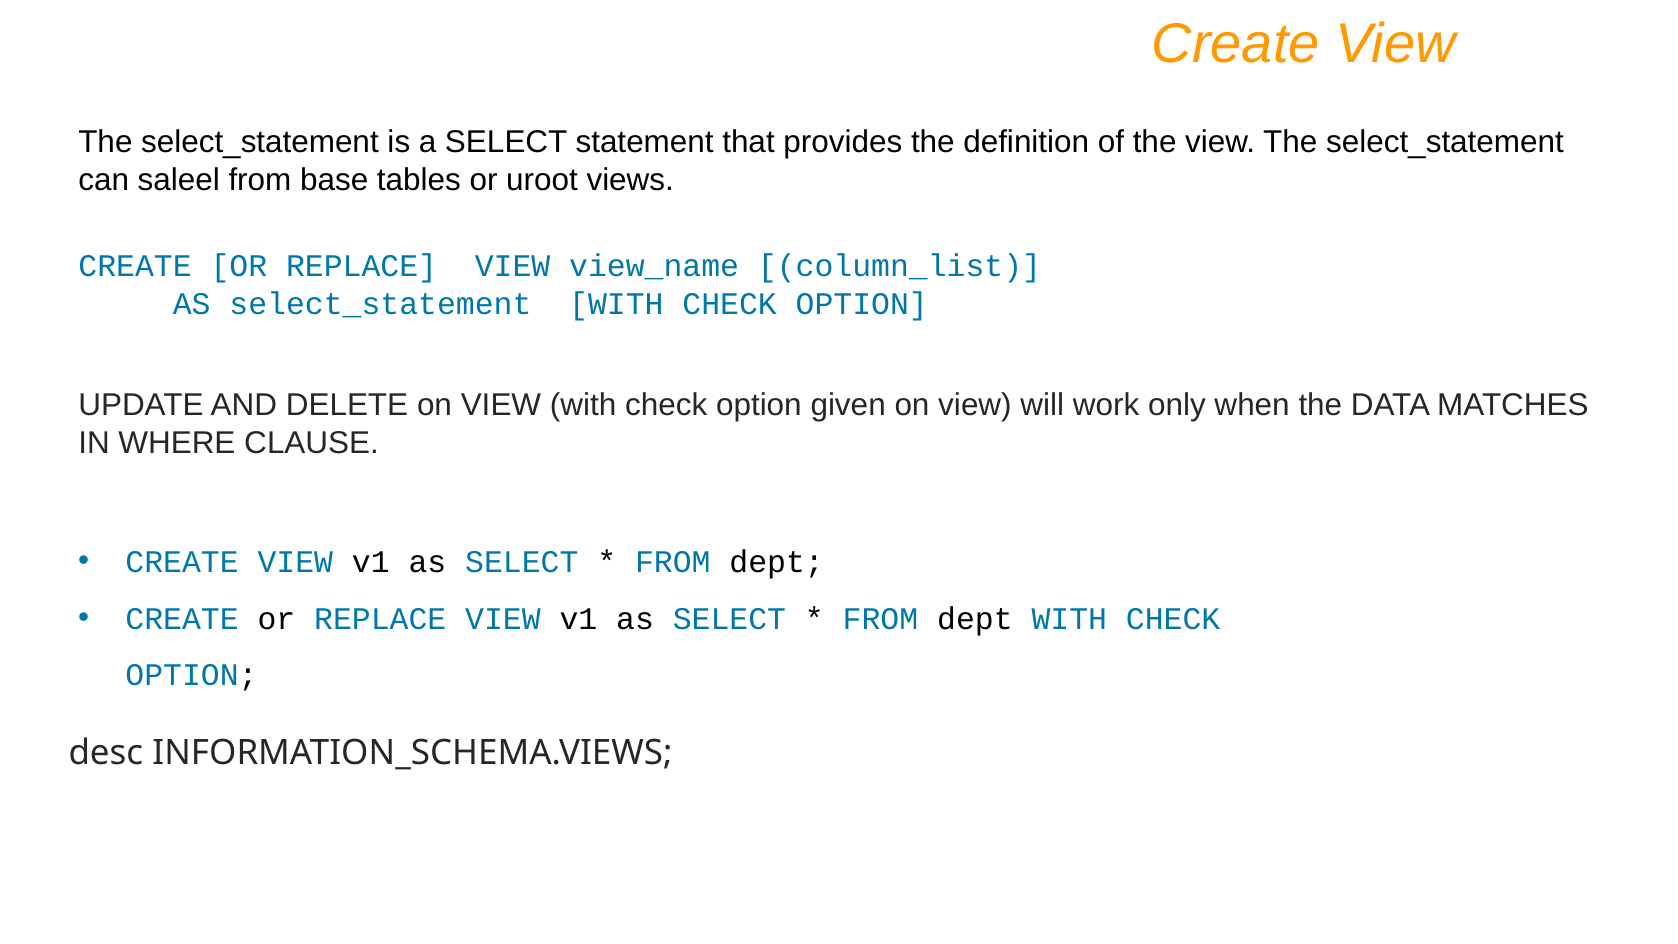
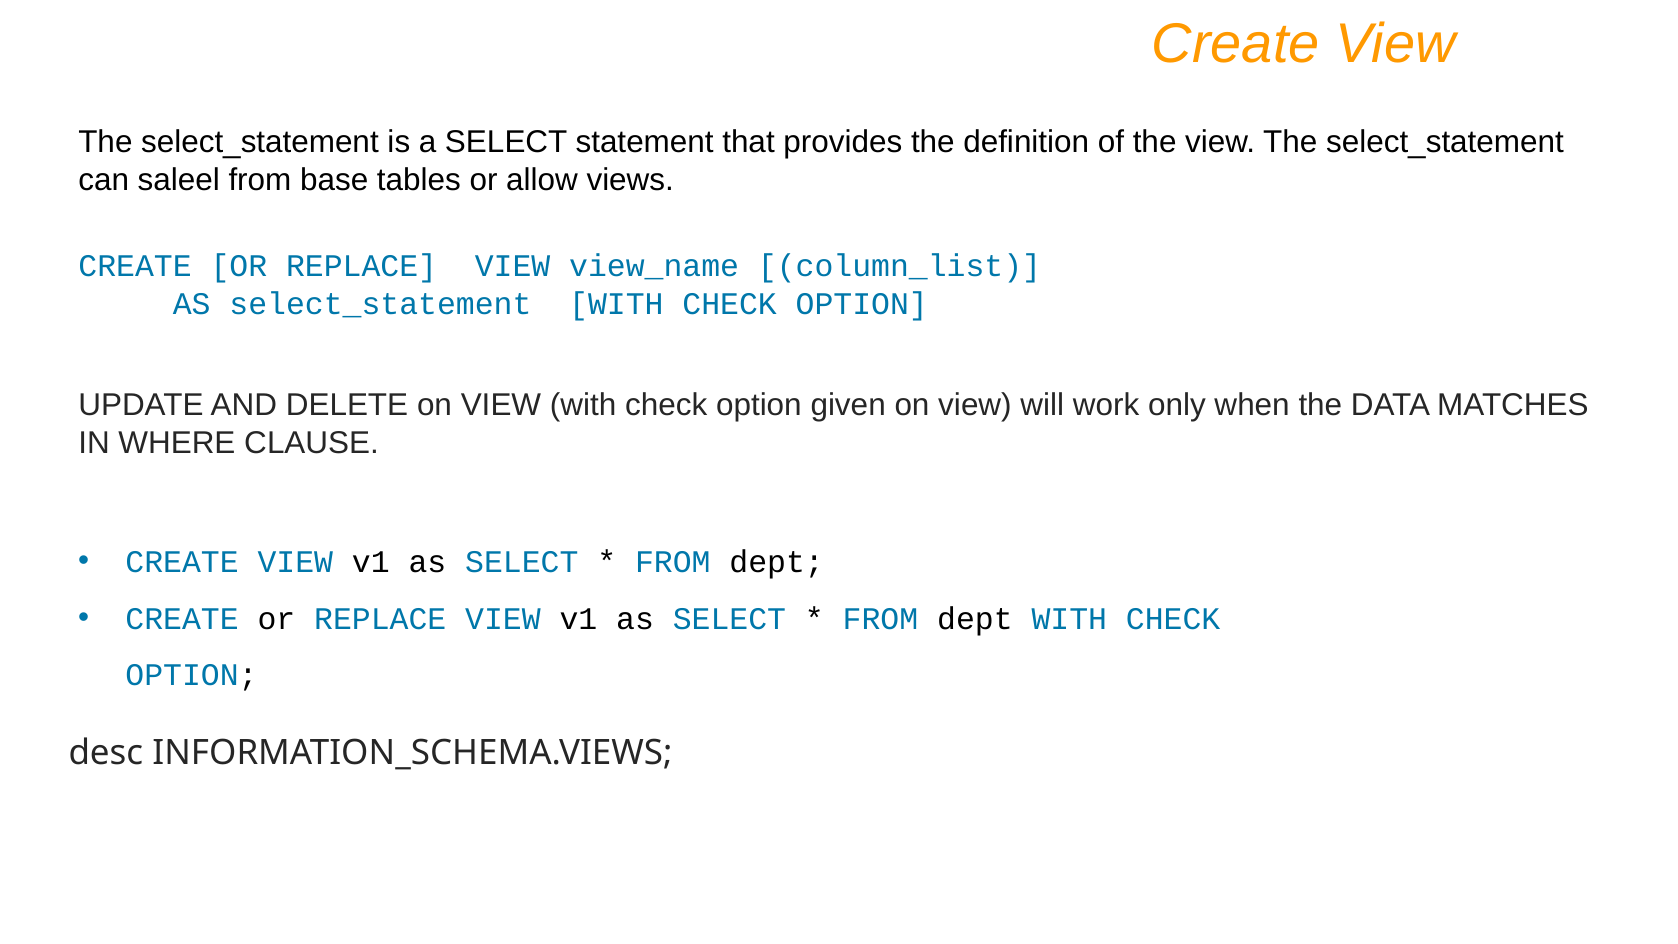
uroot: uroot -> allow
